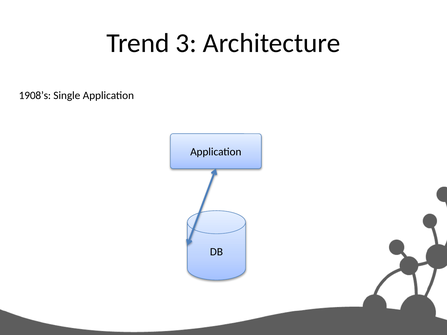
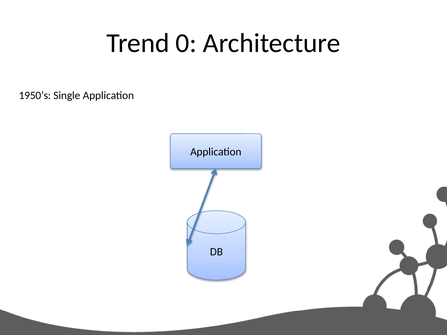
3: 3 -> 0
1908’s: 1908’s -> 1950’s
